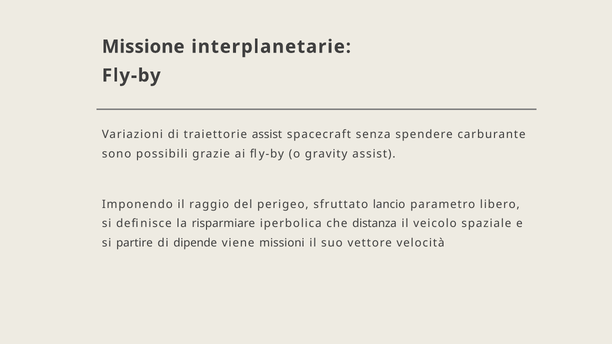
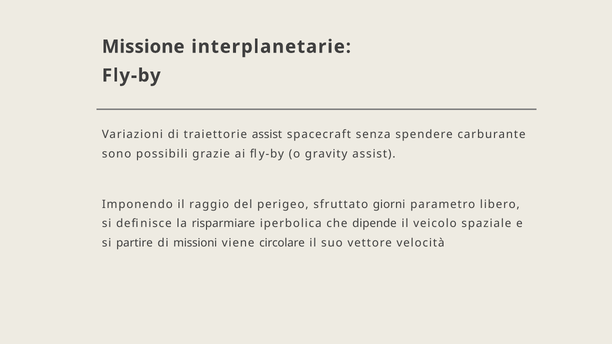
lancio: lancio -> giorni
distanza: distanza -> dipende
dipende: dipende -> missioni
missioni: missioni -> circolare
